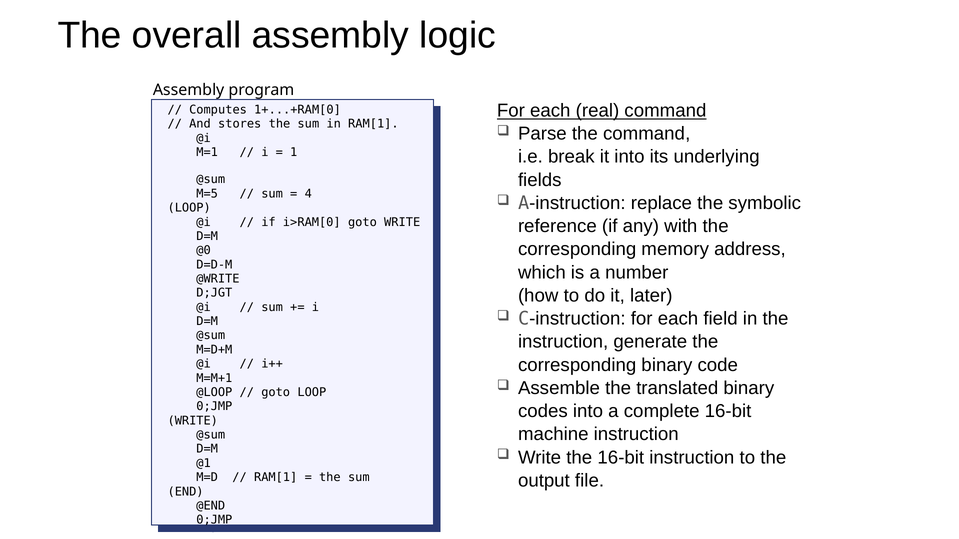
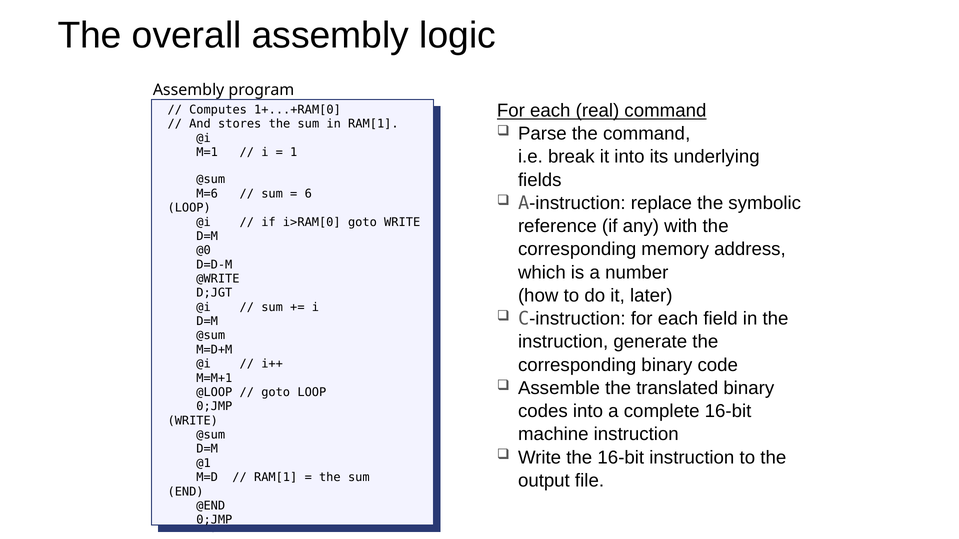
M=5: M=5 -> M=6
4: 4 -> 6
